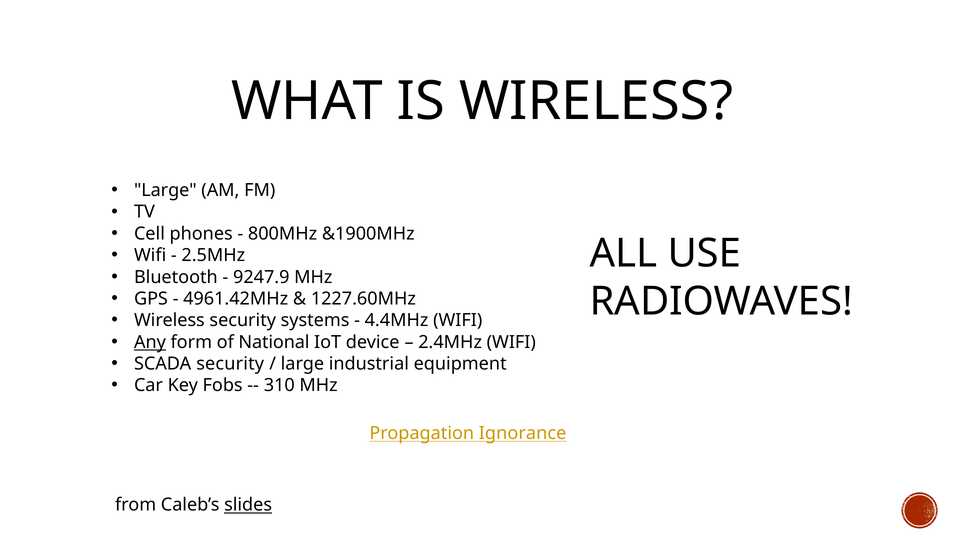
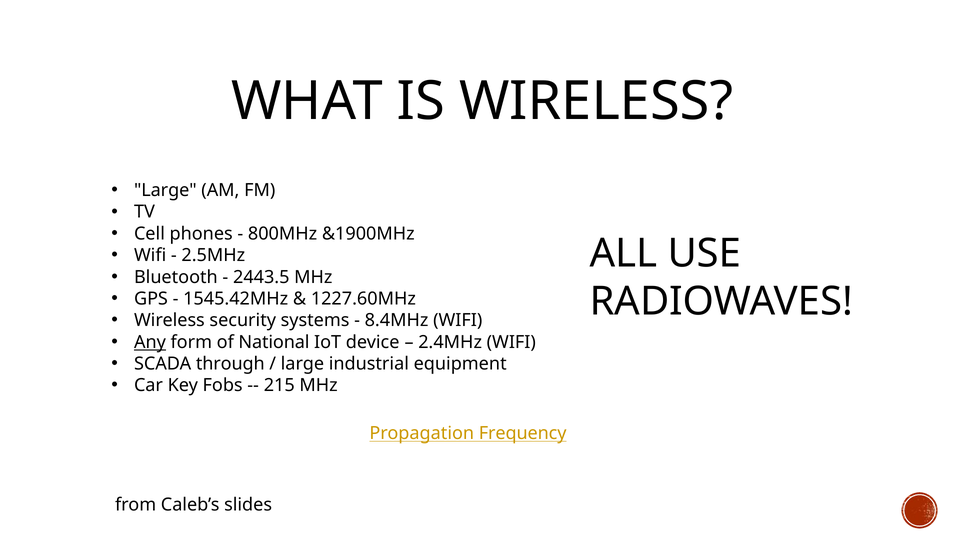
9247.9: 9247.9 -> 2443.5
4961.42MHz: 4961.42MHz -> 1545.42MHz
4.4MHz: 4.4MHz -> 8.4MHz
SCADA security: security -> through
310: 310 -> 215
Ignorance: Ignorance -> Frequency
slides underline: present -> none
